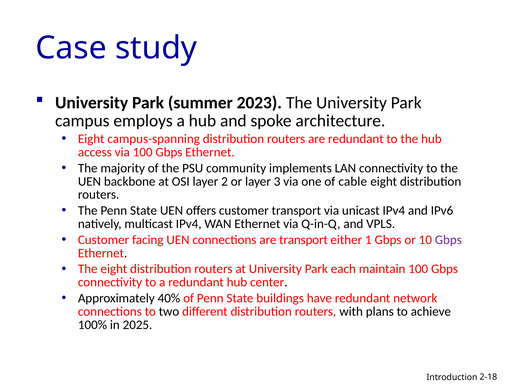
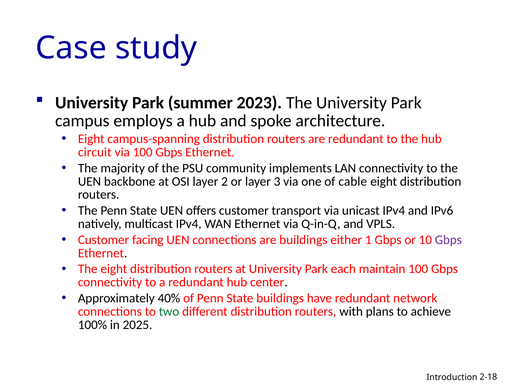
access: access -> circuit
are transport: transport -> buildings
two colour: black -> green
